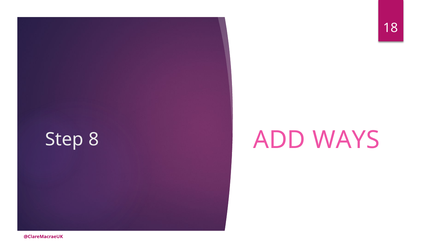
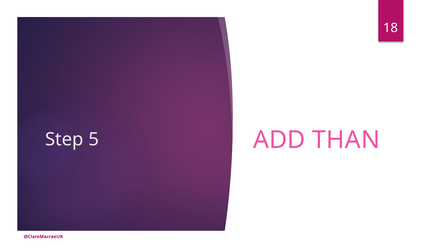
8: 8 -> 5
WAYS: WAYS -> THAN
